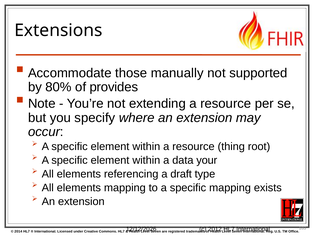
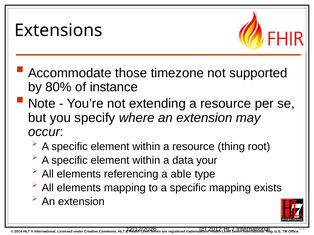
manually: manually -> timezone
provides: provides -> instance
draft: draft -> able
